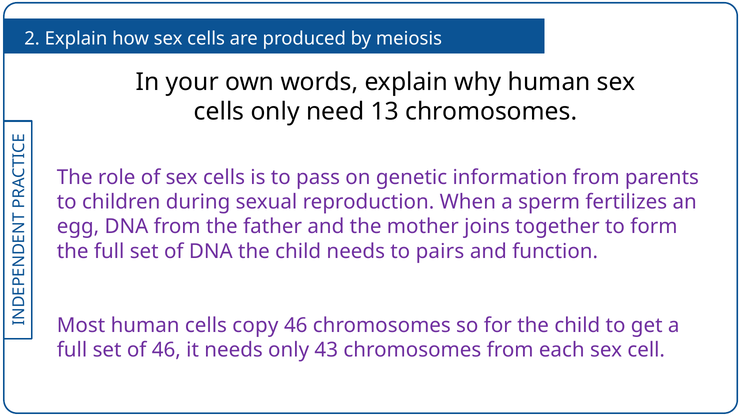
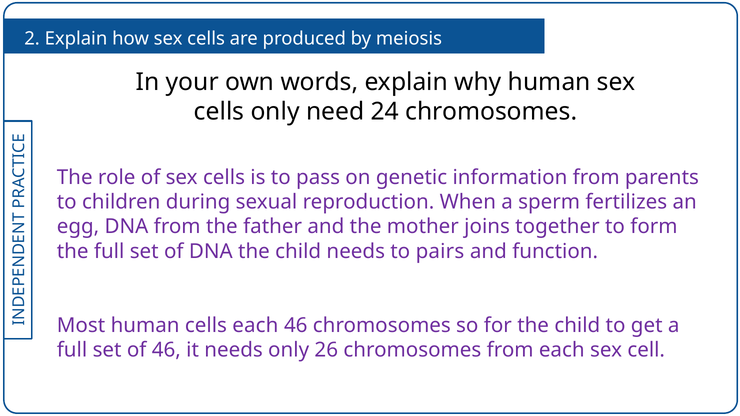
13: 13 -> 24
cells copy: copy -> each
43: 43 -> 26
